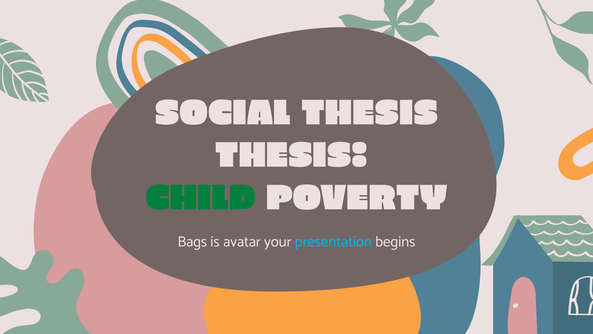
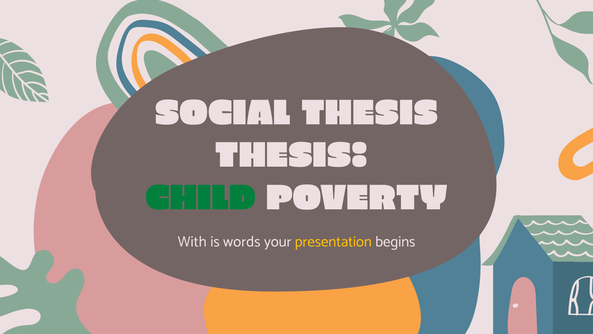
Bags: Bags -> With
avatar: avatar -> words
presentation colour: light blue -> yellow
